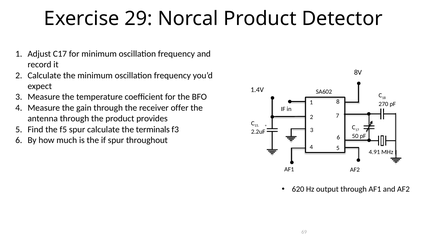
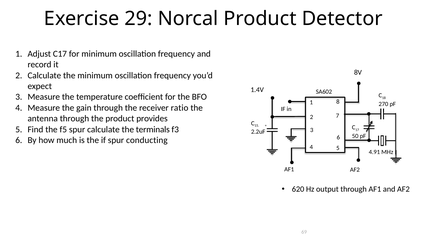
offer: offer -> ratio
throughout: throughout -> conducting
